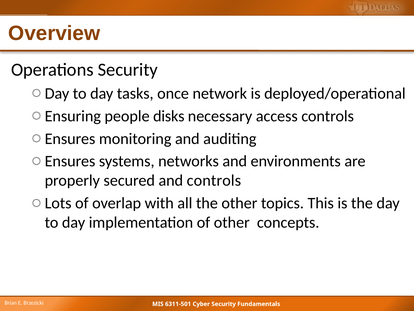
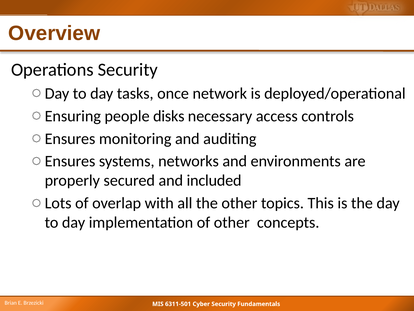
and controls: controls -> included
